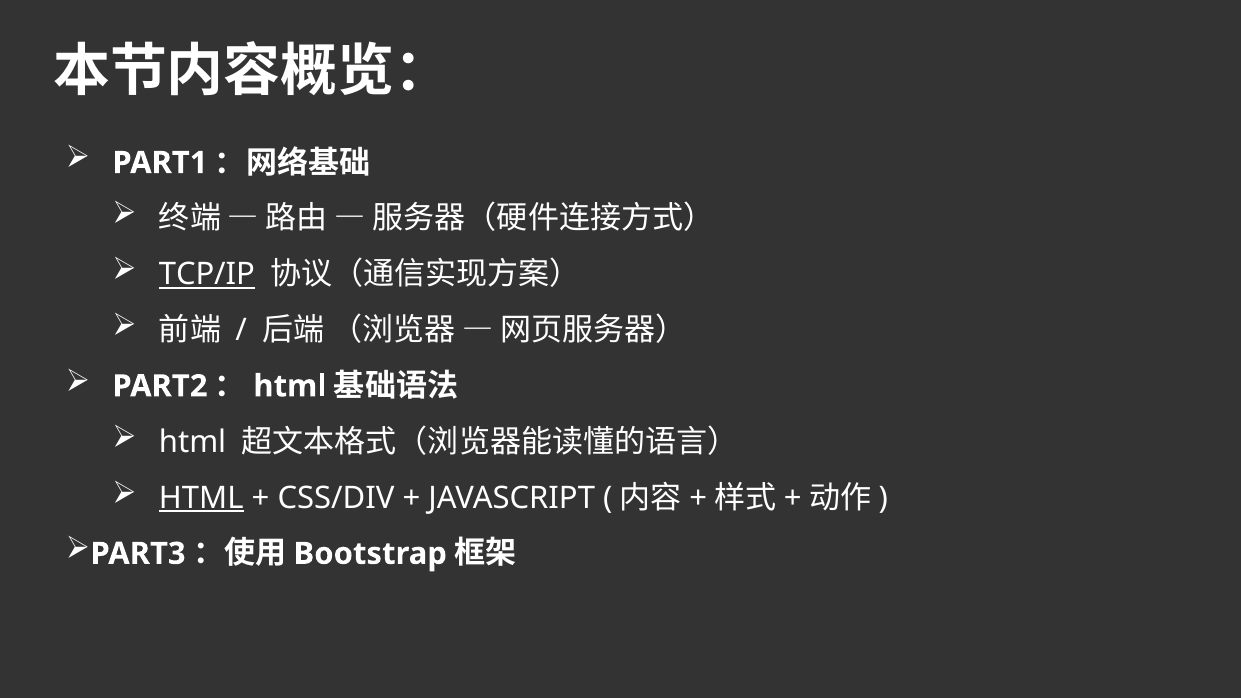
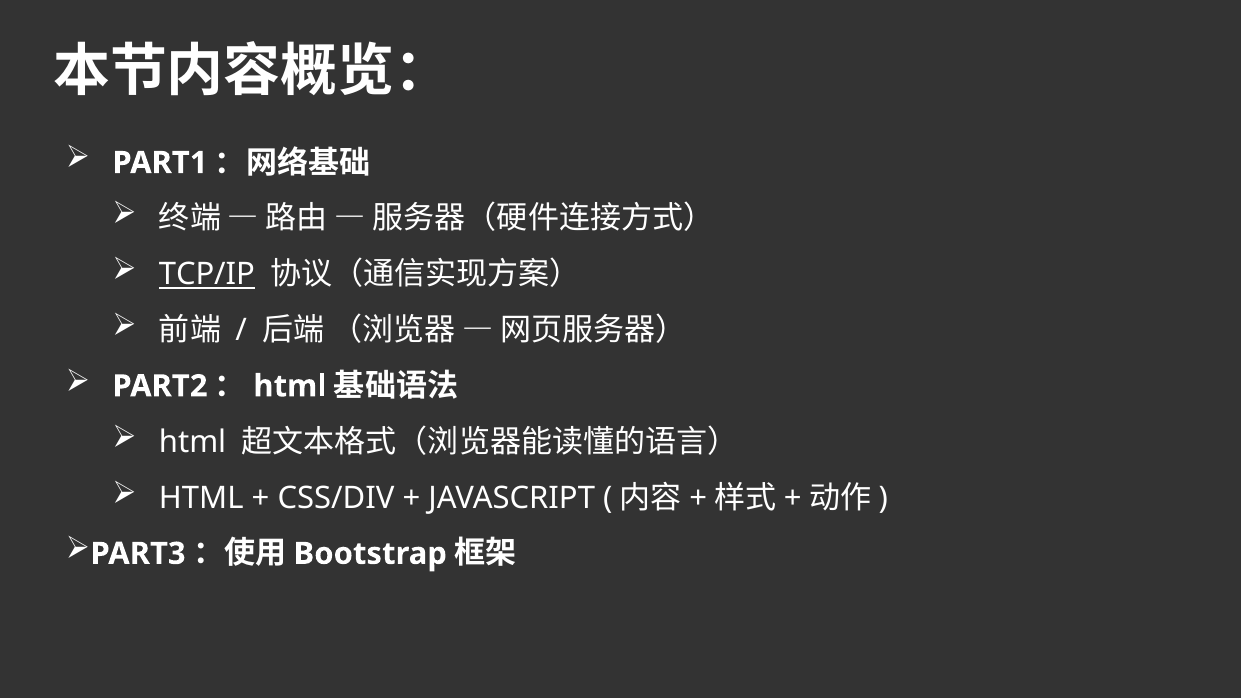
HTML at (201, 498) underline: present -> none
